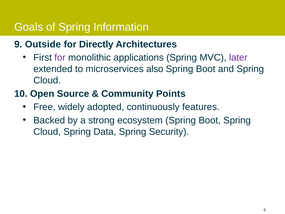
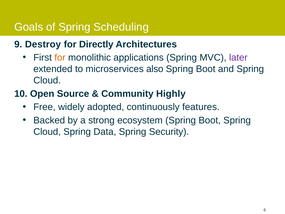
Information: Information -> Scheduling
Outside: Outside -> Destroy
for at (60, 58) colour: purple -> orange
Points: Points -> Highly
